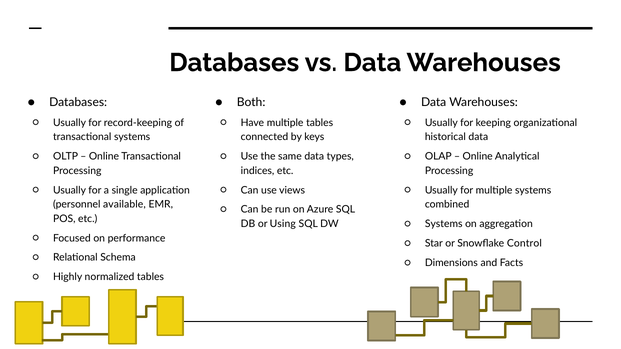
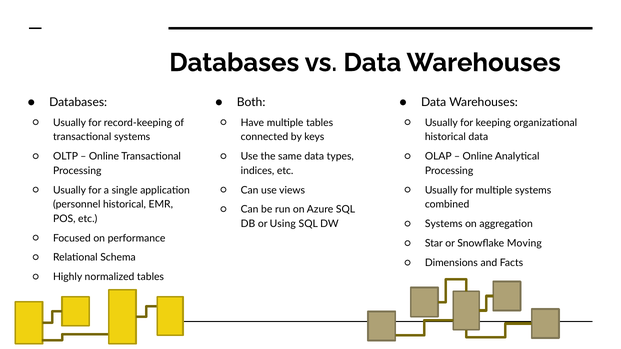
personnel available: available -> historical
Control: Control -> Moving
